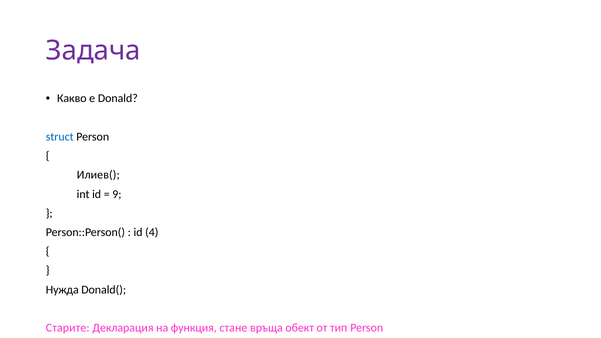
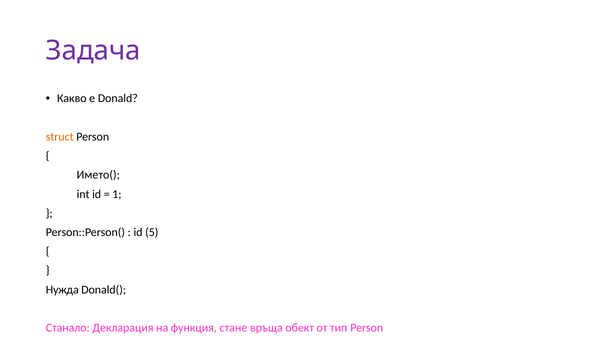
struct colour: blue -> orange
Илиев(: Илиев( -> Името(
9: 9 -> 1
4: 4 -> 5
Старите: Старите -> Станало
